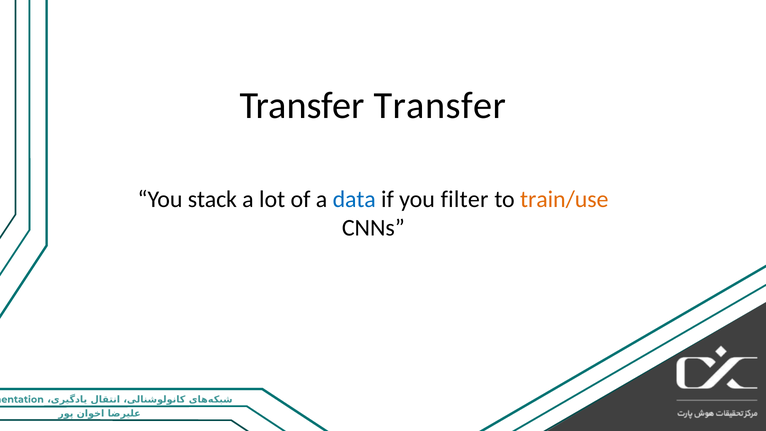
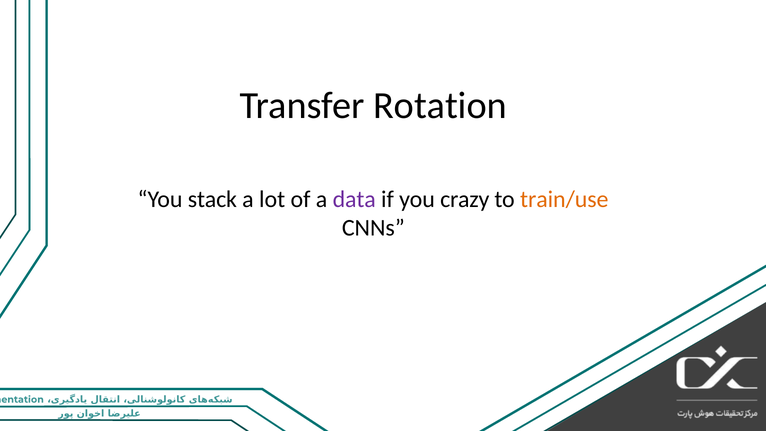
Transfer Transfer: Transfer -> Rotation
data at (354, 199) colour: blue -> purple
filter: filter -> crazy
